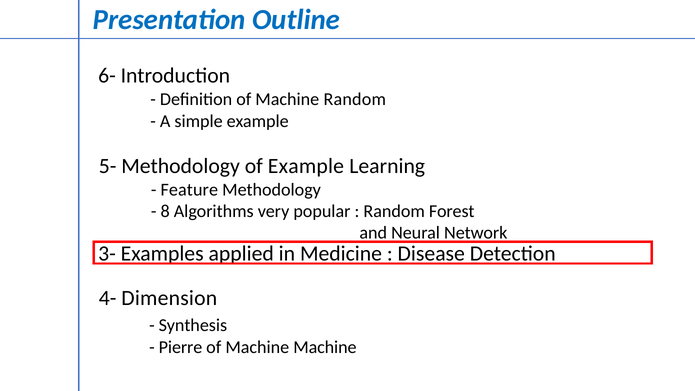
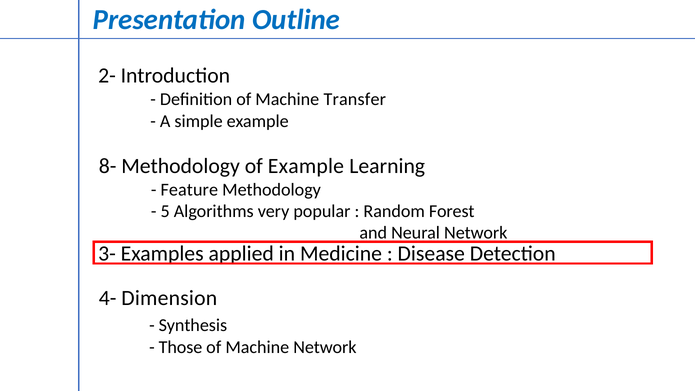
6-: 6- -> 2-
Machine Random: Random -> Transfer
5-: 5- -> 8-
8: 8 -> 5
Pierre: Pierre -> Those
Machine Machine: Machine -> Network
